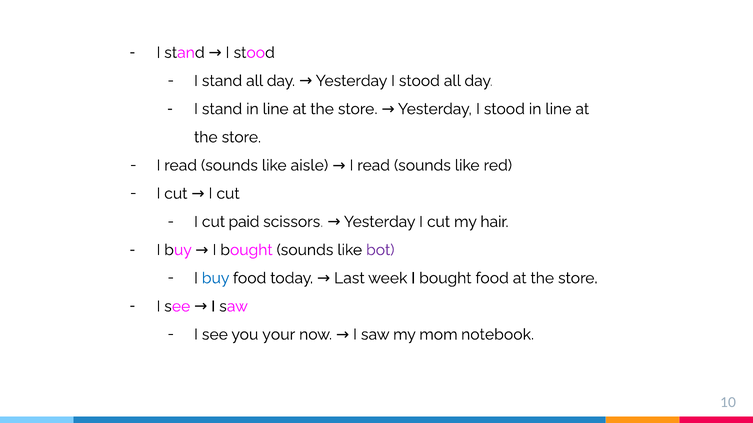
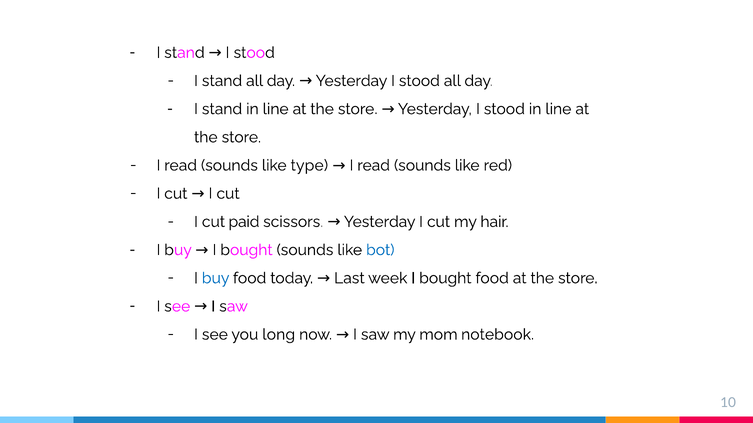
aisle: aisle -> type
bot colour: purple -> blue
your: your -> long
